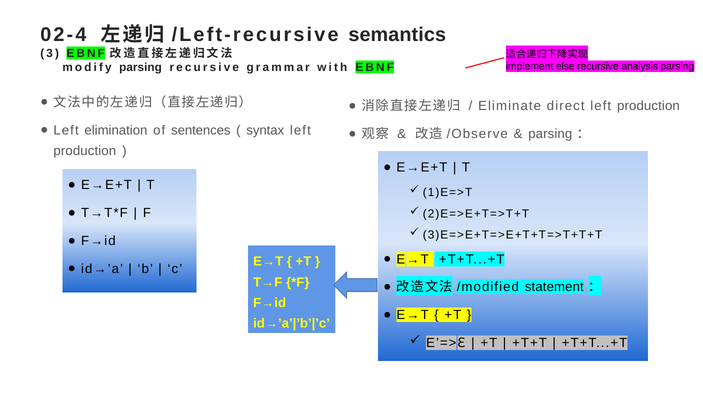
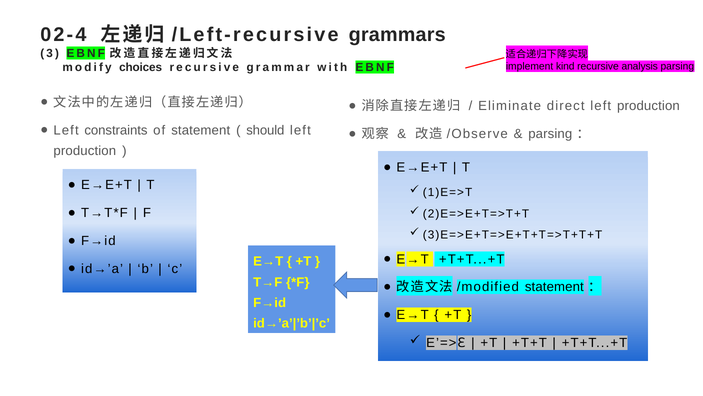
semantics: semantics -> grammars
else: else -> kind
modify parsing: parsing -> choices
elimination: elimination -> constraints
of sentences: sentences -> statement
syntax: syntax -> should
